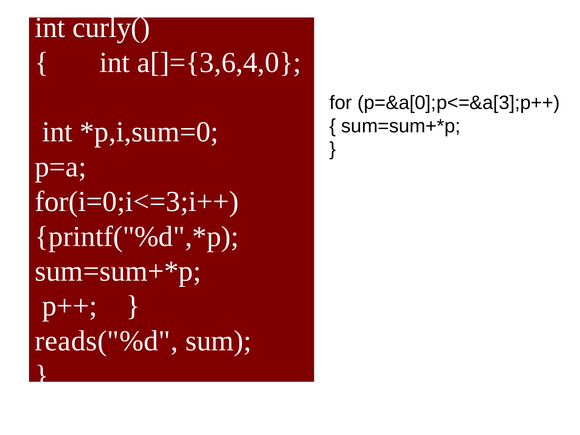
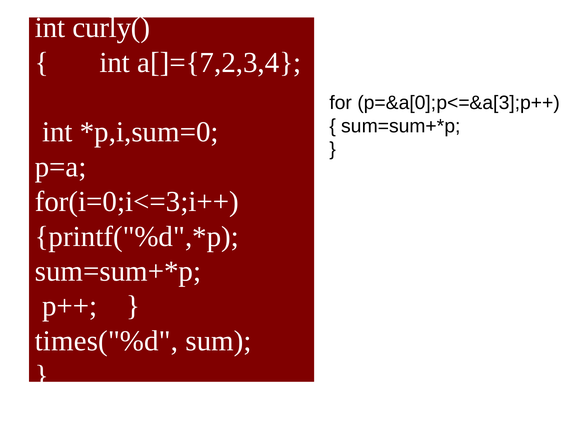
a[]={3,6,4,0: a[]={3,6,4,0 -> a[]={7,2,3,4
reads("%d: reads("%d -> times("%d
